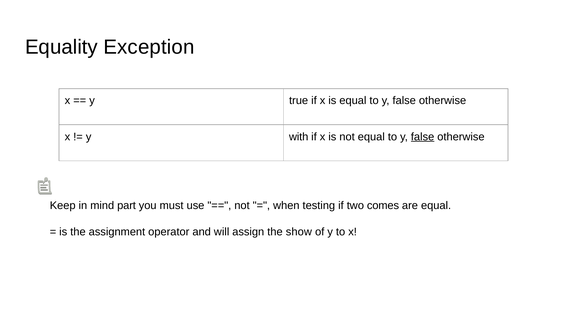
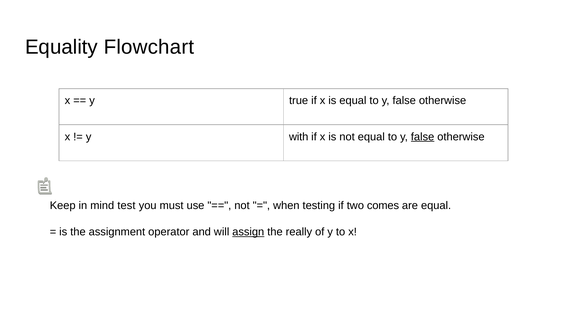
Exception: Exception -> Flowchart
part: part -> test
assign underline: none -> present
show: show -> really
